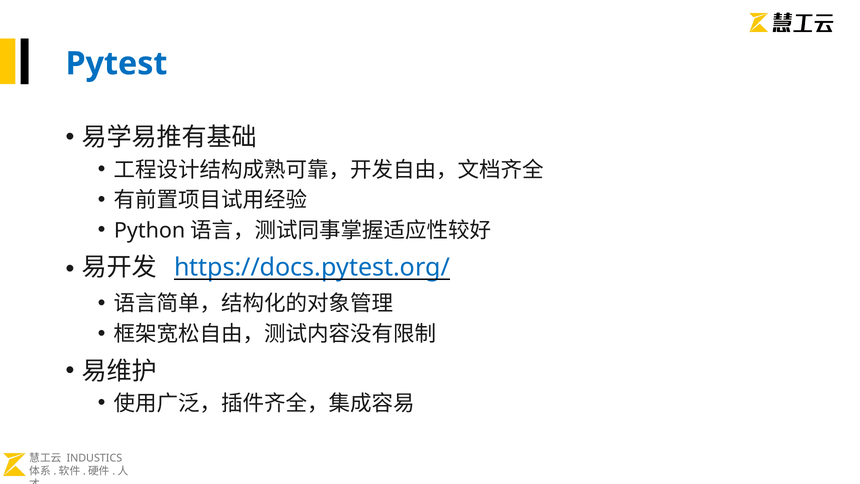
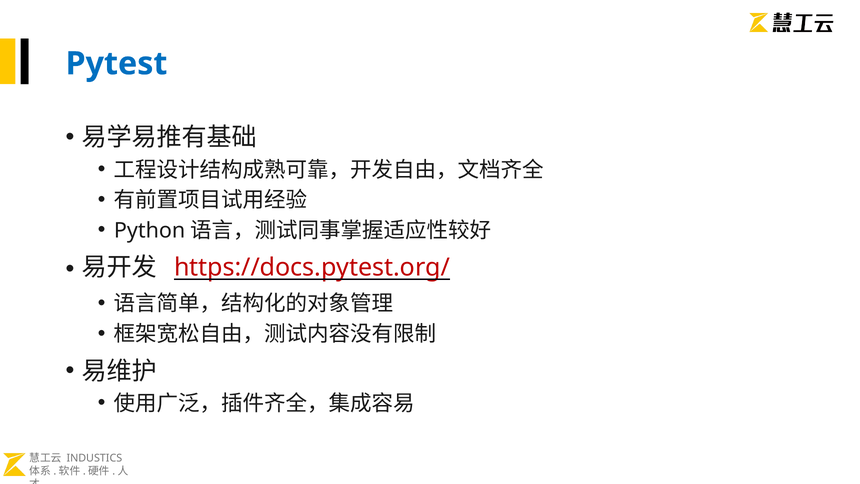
https://docs.pytest.org/ colour: blue -> red
